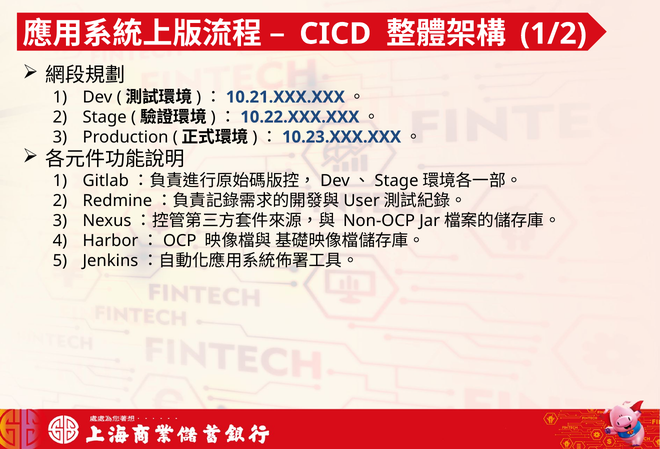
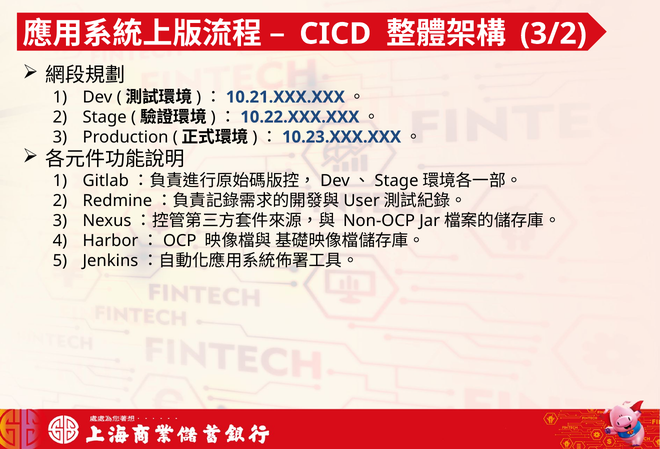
1/2: 1/2 -> 3/2
